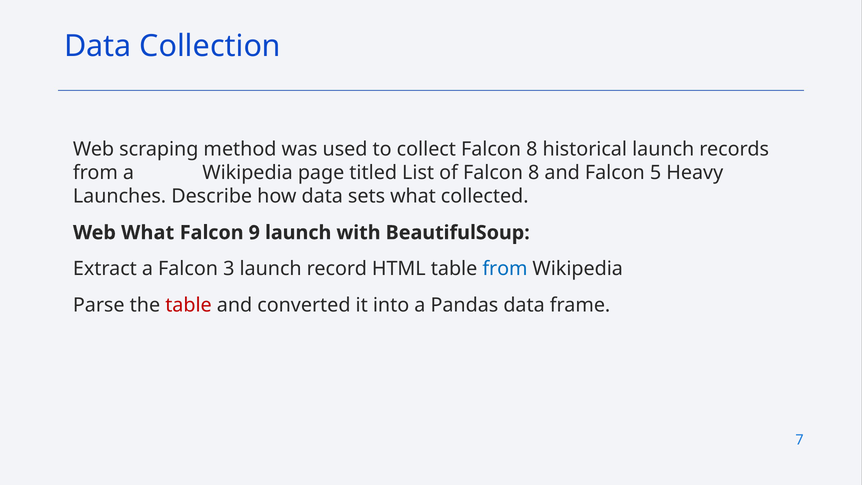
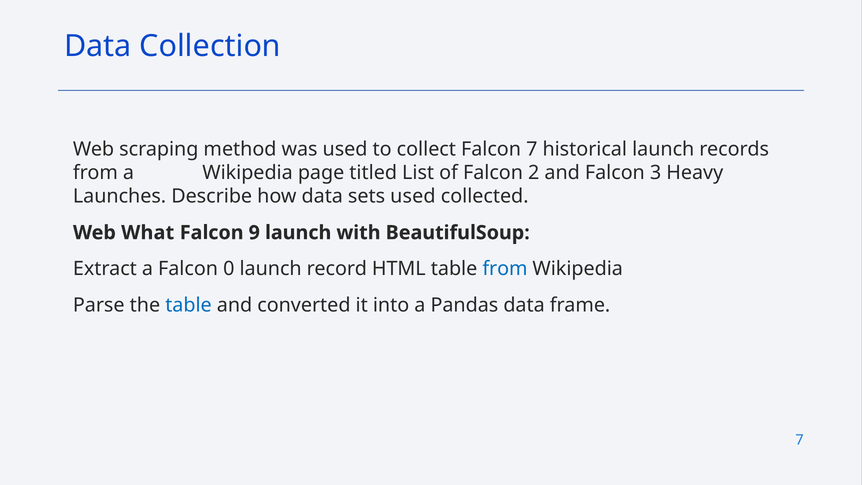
collect Falcon 8: 8 -> 7
of Falcon 8: 8 -> 2
5: 5 -> 3
sets what: what -> used
3: 3 -> 0
table at (188, 305) colour: red -> blue
